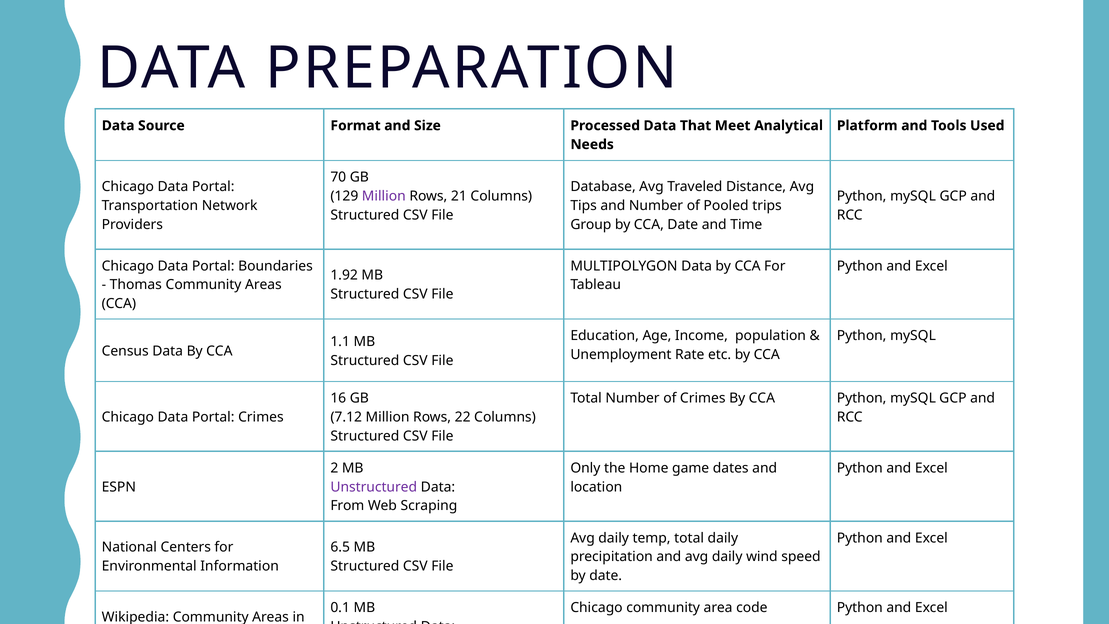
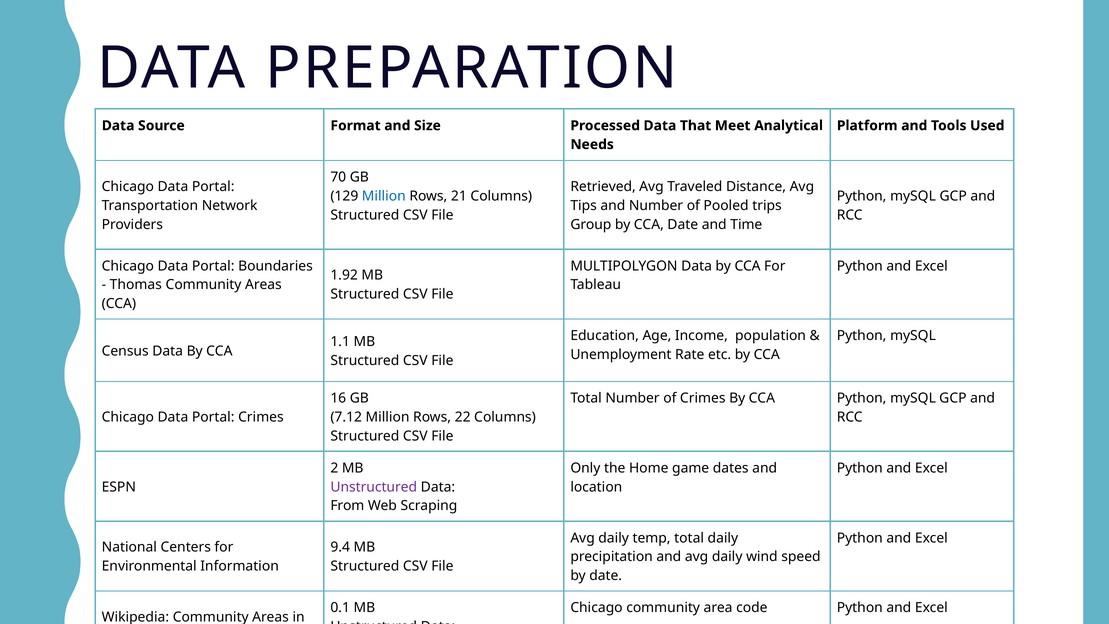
Database: Database -> Retrieved
Million at (384, 196) colour: purple -> blue
6.5: 6.5 -> 9.4
